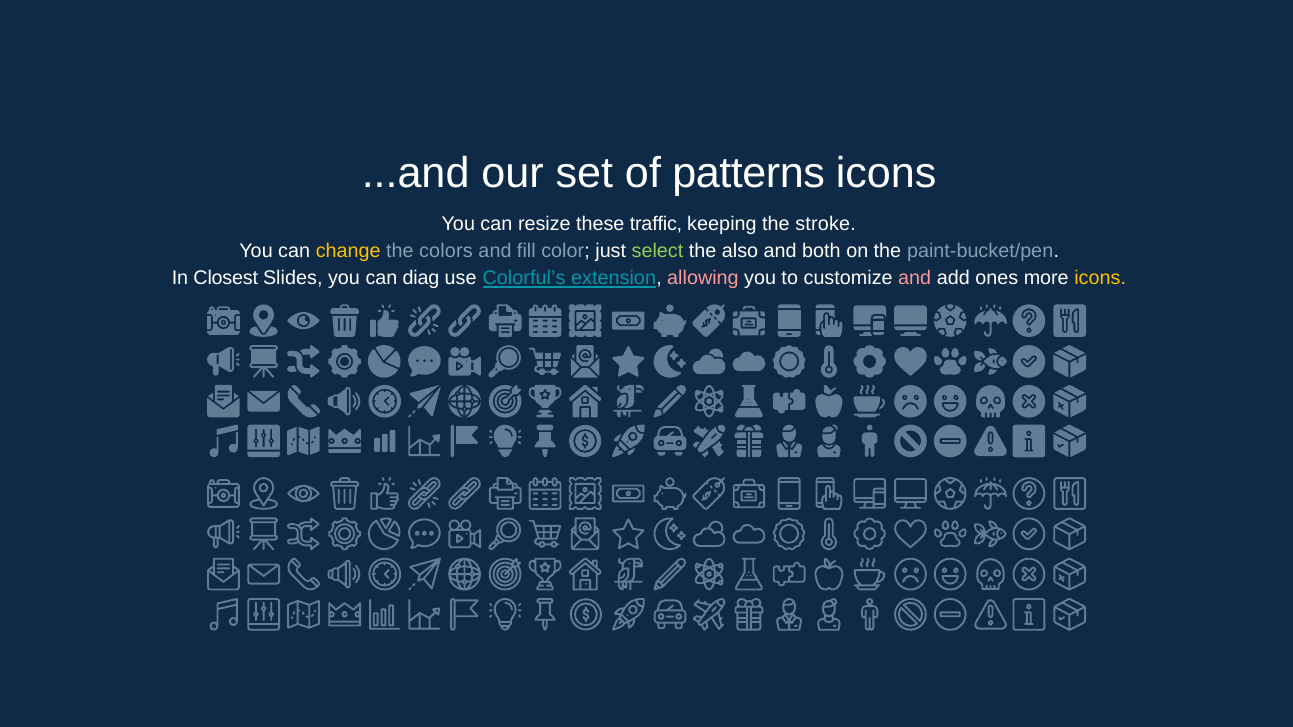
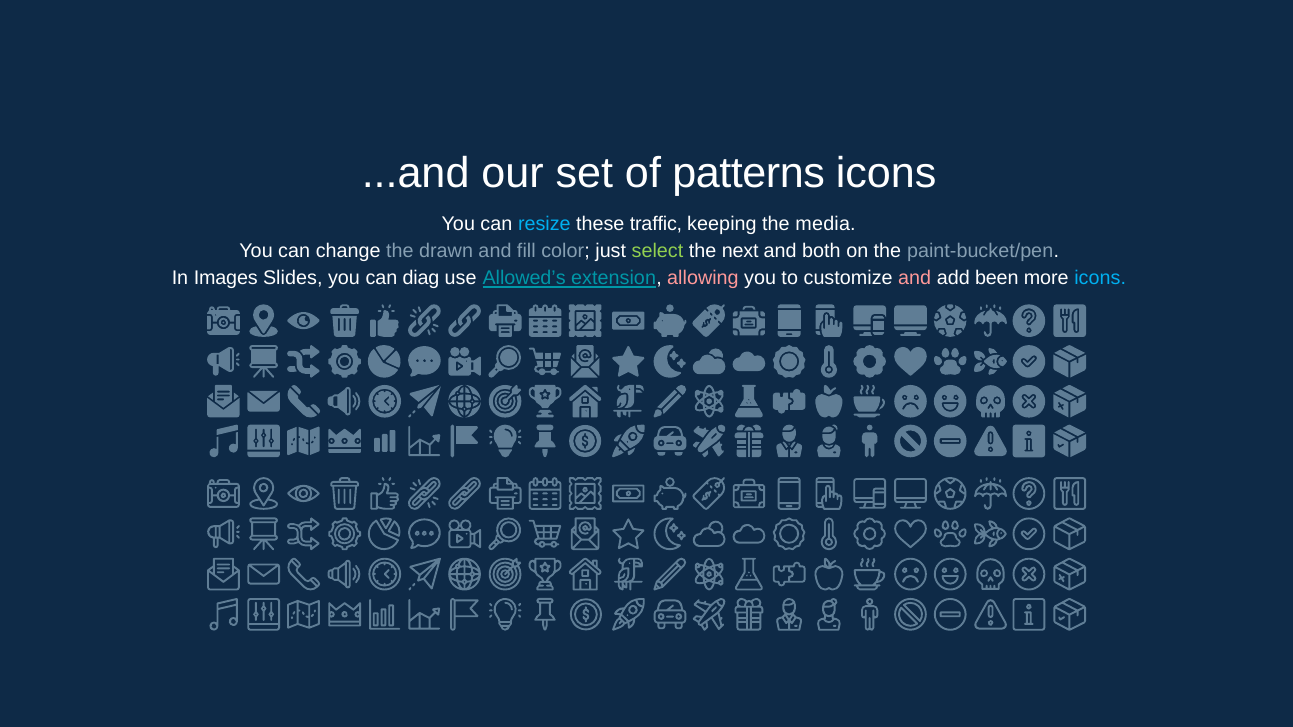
resize colour: white -> light blue
stroke: stroke -> media
change colour: yellow -> white
colors: colors -> drawn
also: also -> next
Closest: Closest -> Images
Colorful’s: Colorful’s -> Allowed’s
ones: ones -> been
icons at (1100, 279) colour: yellow -> light blue
